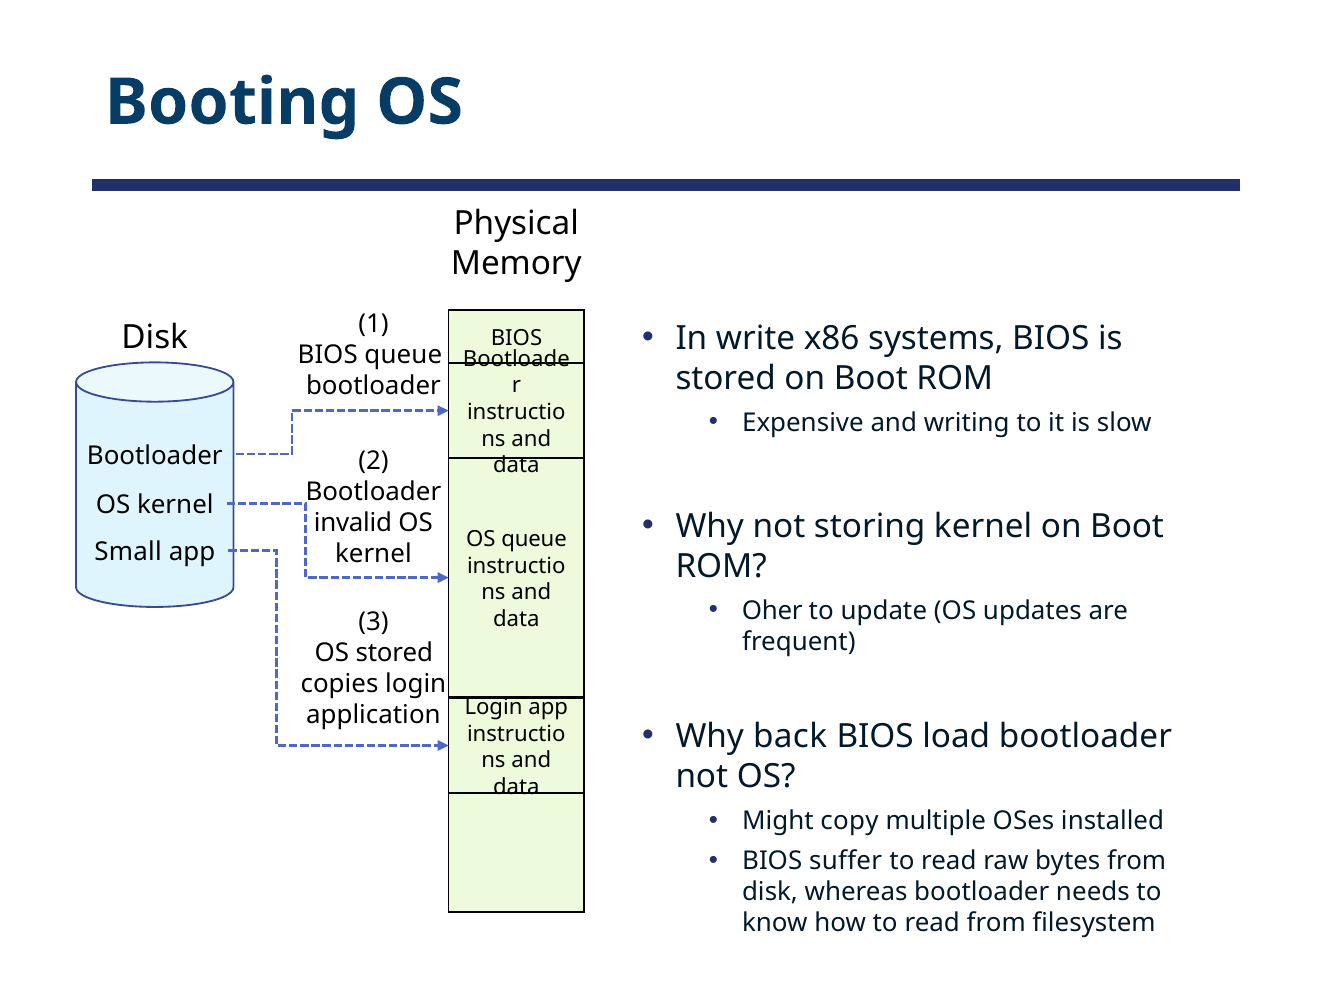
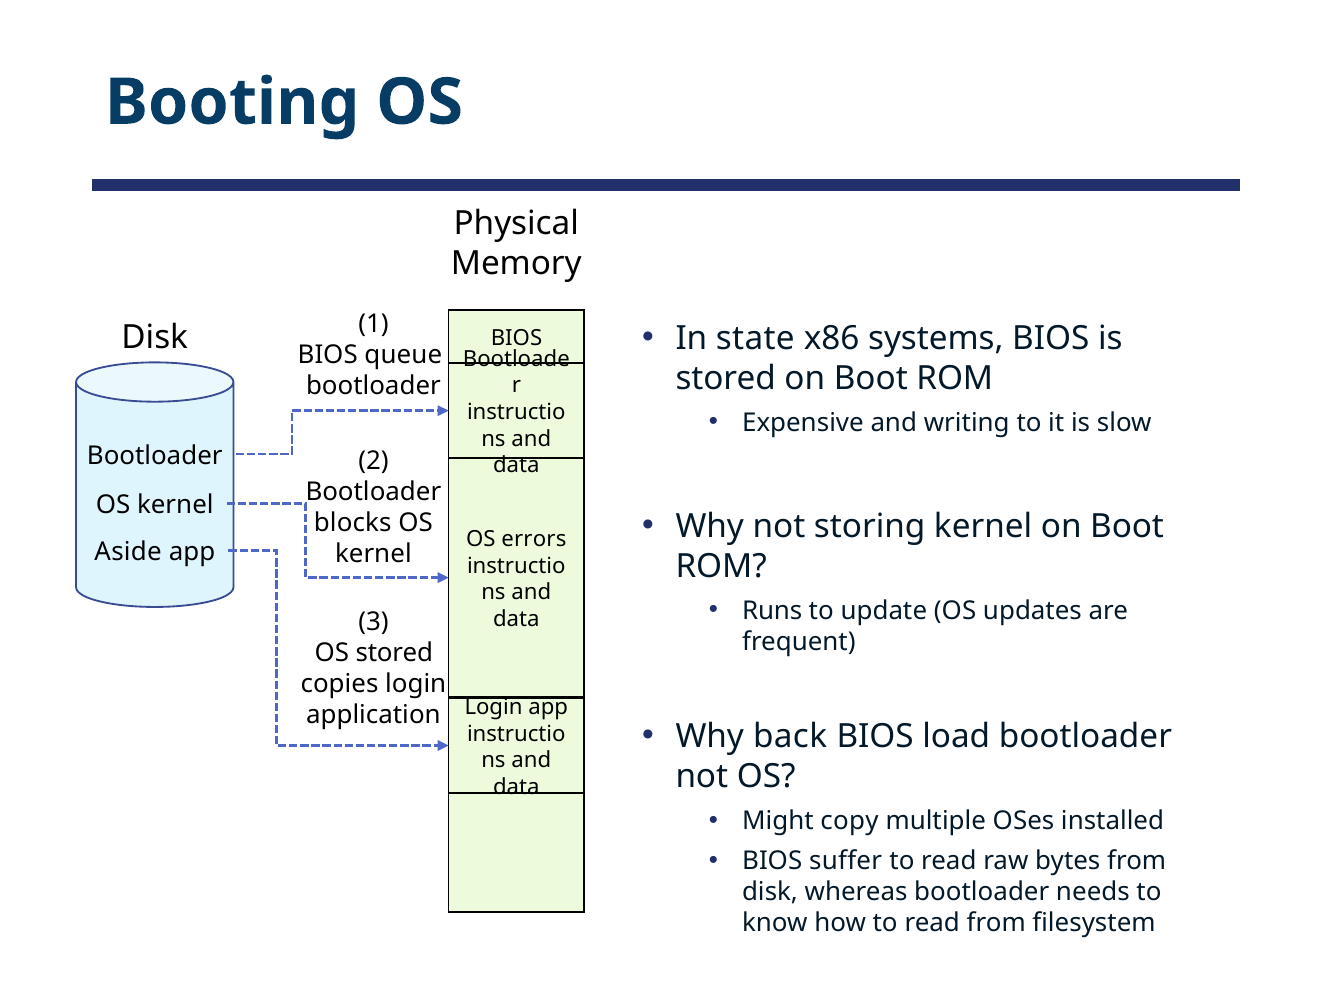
write: write -> state
invalid: invalid -> blocks
OS queue: queue -> errors
Small: Small -> Aside
Oher: Oher -> Runs
